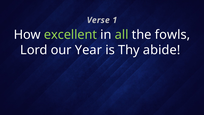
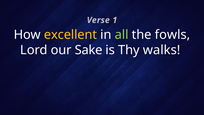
excellent colour: light green -> yellow
Year: Year -> Sake
abide: abide -> walks
